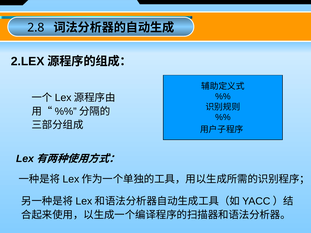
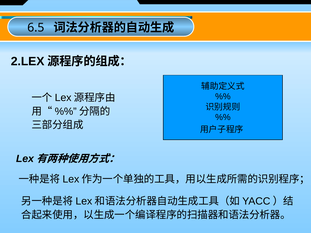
2.8: 2.8 -> 6.5
